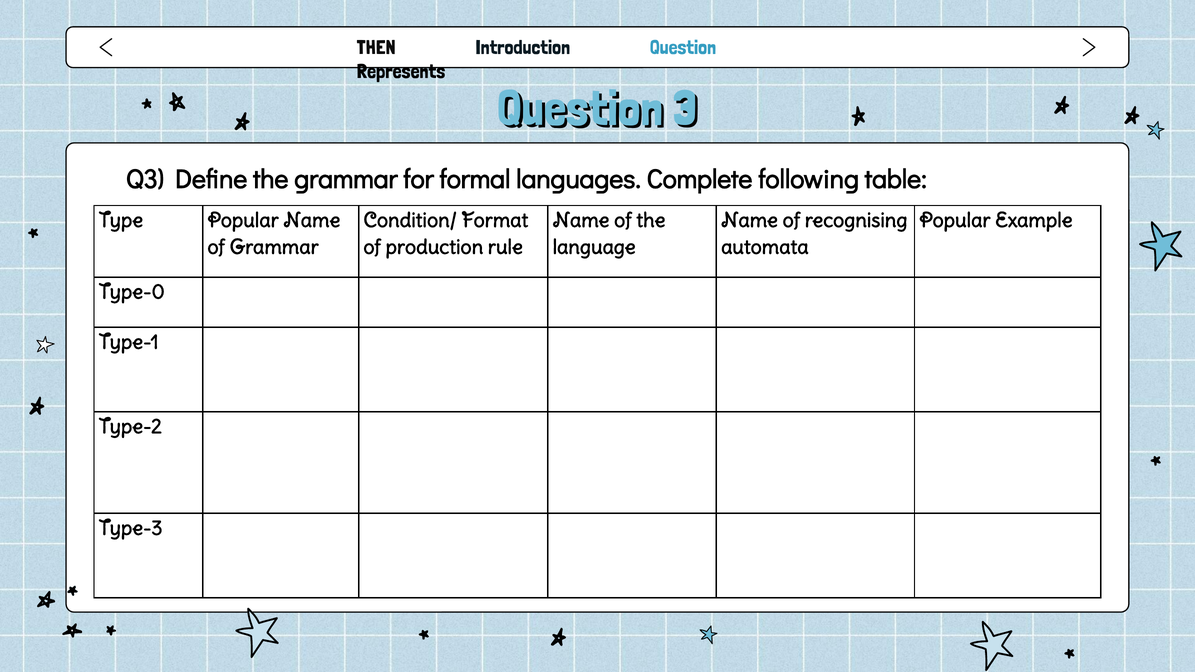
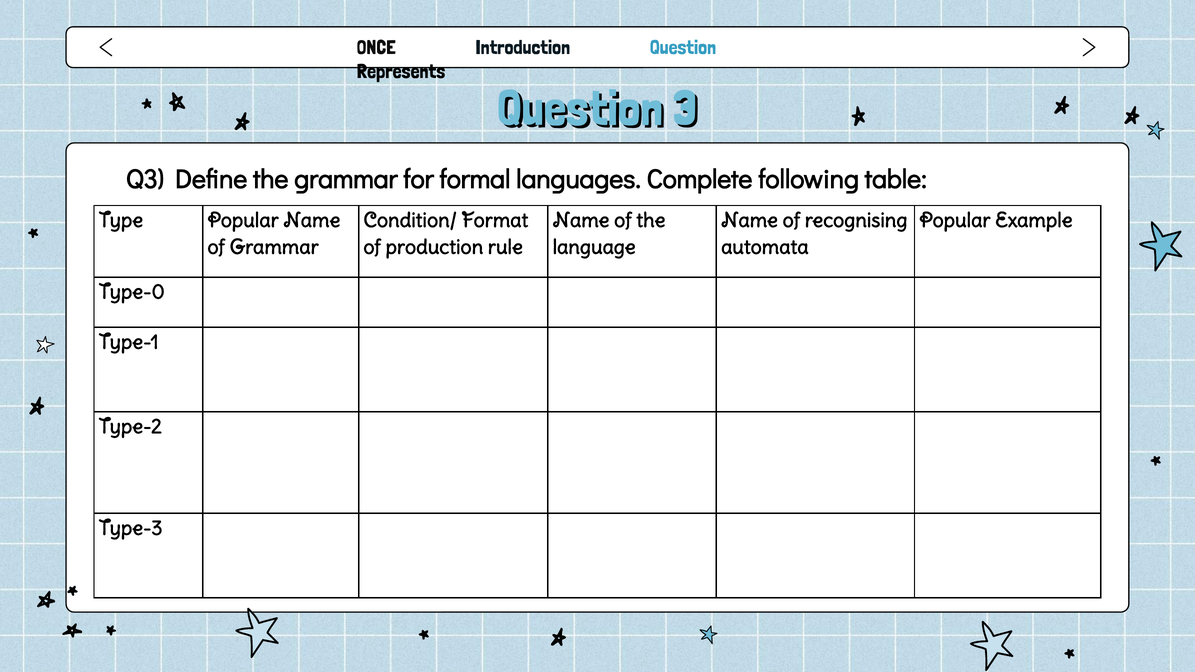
THEN: THEN -> ONCE
